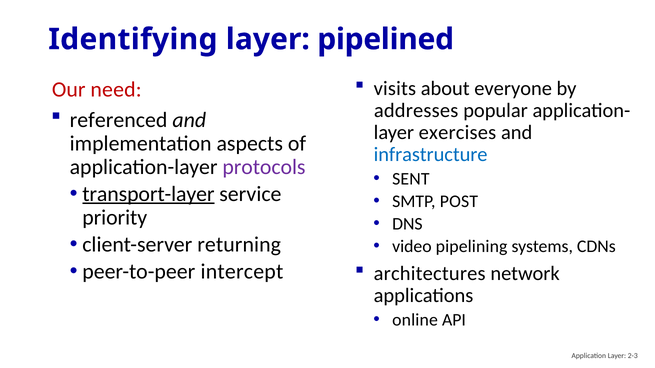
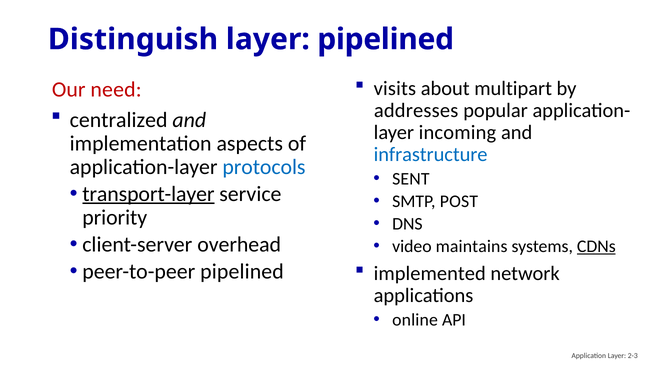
Identifying: Identifying -> Distinguish
everyone: everyone -> multipart
referenced: referenced -> centralized
exercises: exercises -> incoming
protocols colour: purple -> blue
returning: returning -> overhead
pipelining: pipelining -> maintains
CDNs underline: none -> present
peer-to-peer intercept: intercept -> pipelined
architectures: architectures -> implemented
